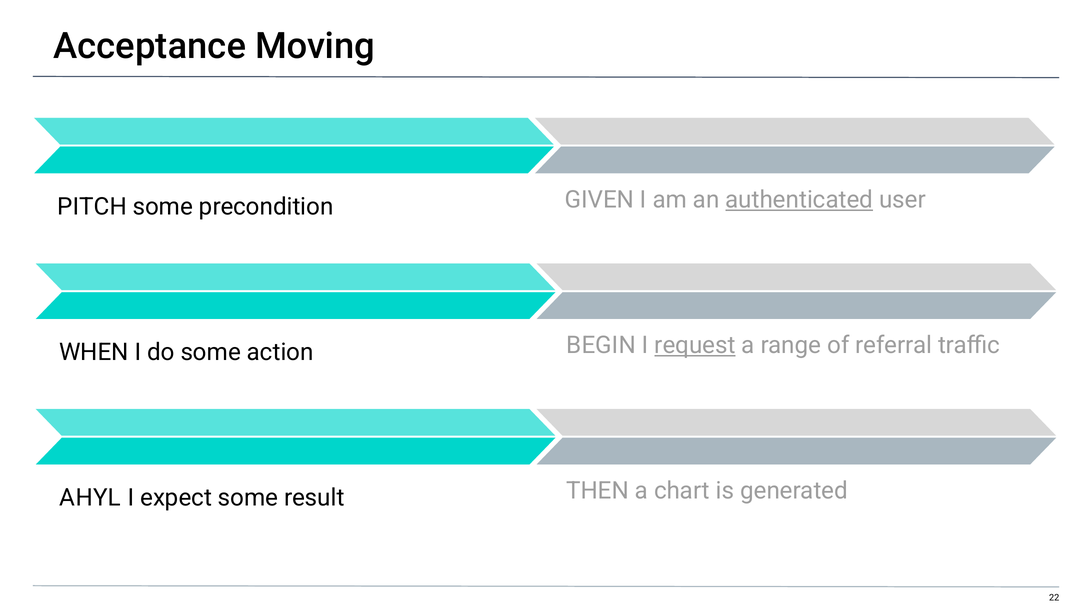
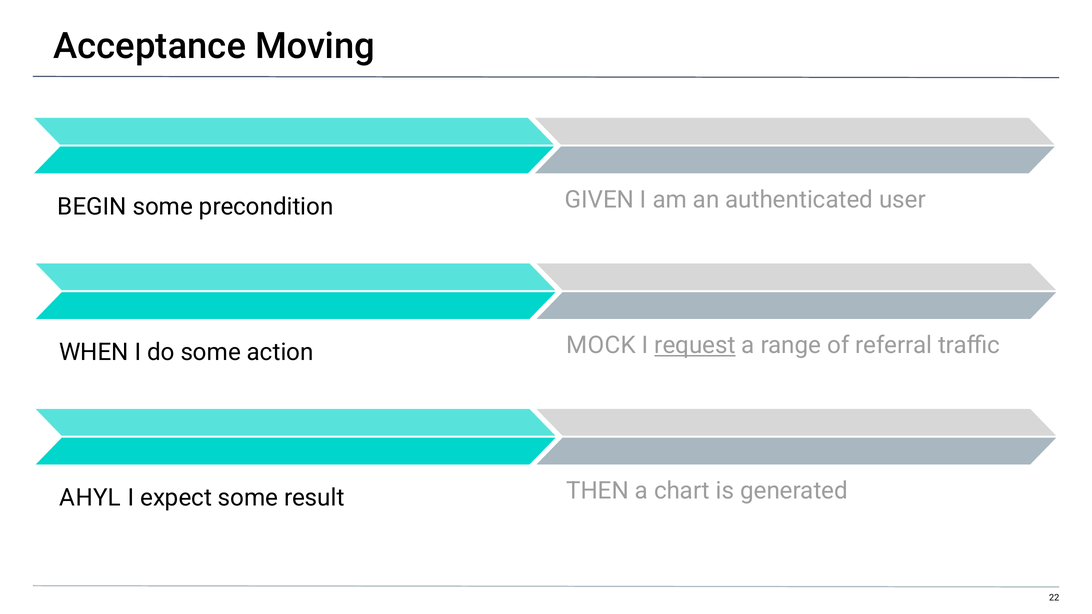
authenticated underline: present -> none
PITCH: PITCH -> BEGIN
BEGIN: BEGIN -> MOCK
